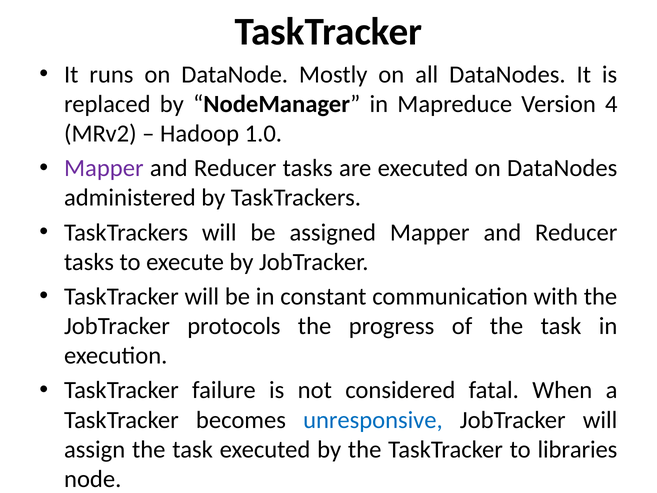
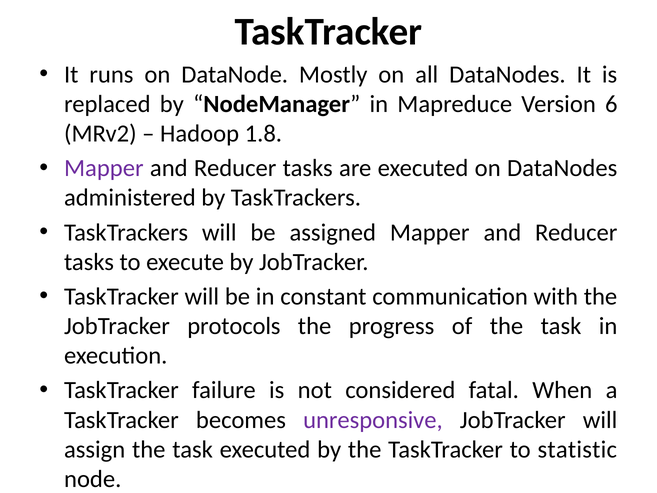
4: 4 -> 6
1.0: 1.0 -> 1.8
unresponsive colour: blue -> purple
libraries: libraries -> statistic
